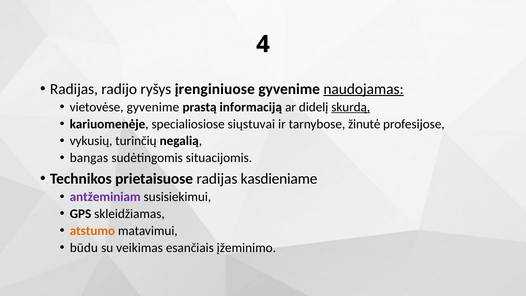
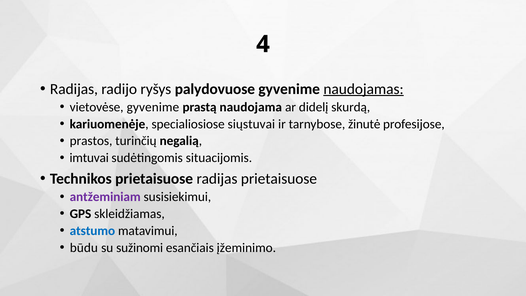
įrenginiuose: įrenginiuose -> palydovuose
informaciją: informaciją -> naudojama
skurdą underline: present -> none
vykusių: vykusių -> prastos
bangas: bangas -> imtuvai
radijas kasdieniame: kasdieniame -> prietaisuose
atstumo colour: orange -> blue
veikimas: veikimas -> sužinomi
